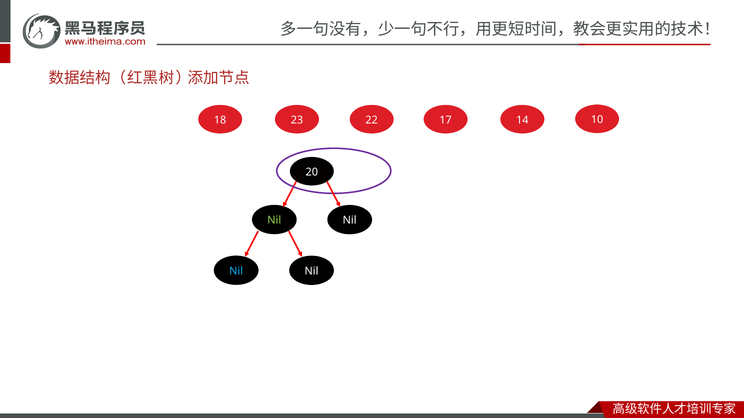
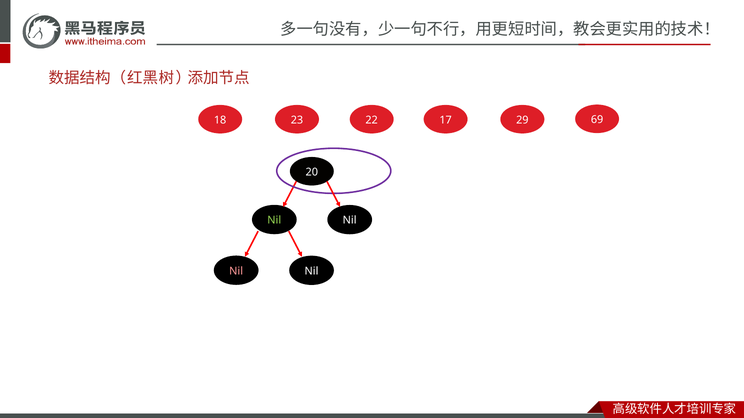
14: 14 -> 29
10: 10 -> 69
Nil at (236, 271) colour: light blue -> pink
